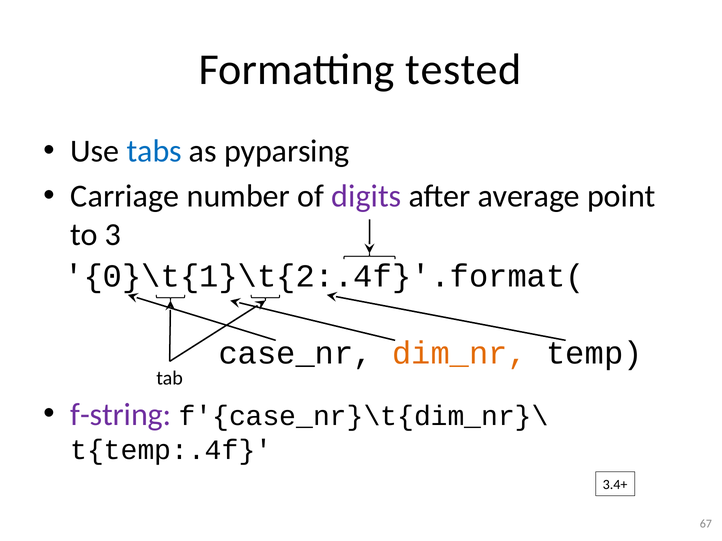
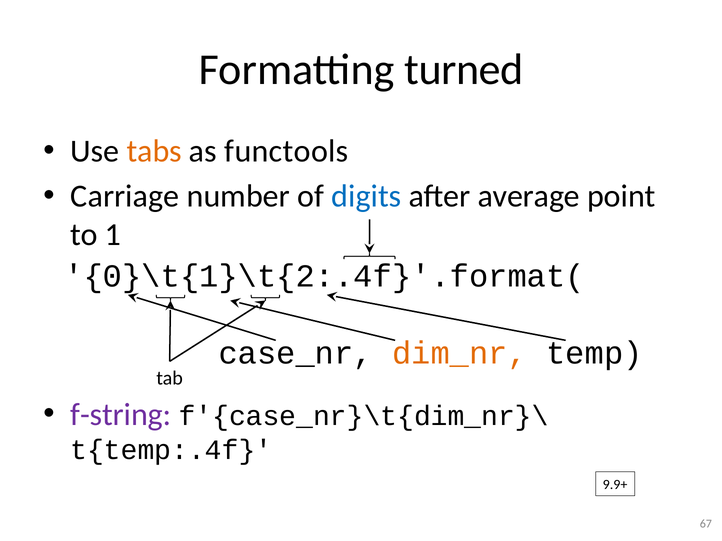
tested: tested -> turned
tabs colour: blue -> orange
pyparsing: pyparsing -> functools
digits colour: purple -> blue
3: 3 -> 1
3.4+: 3.4+ -> 9.9+
